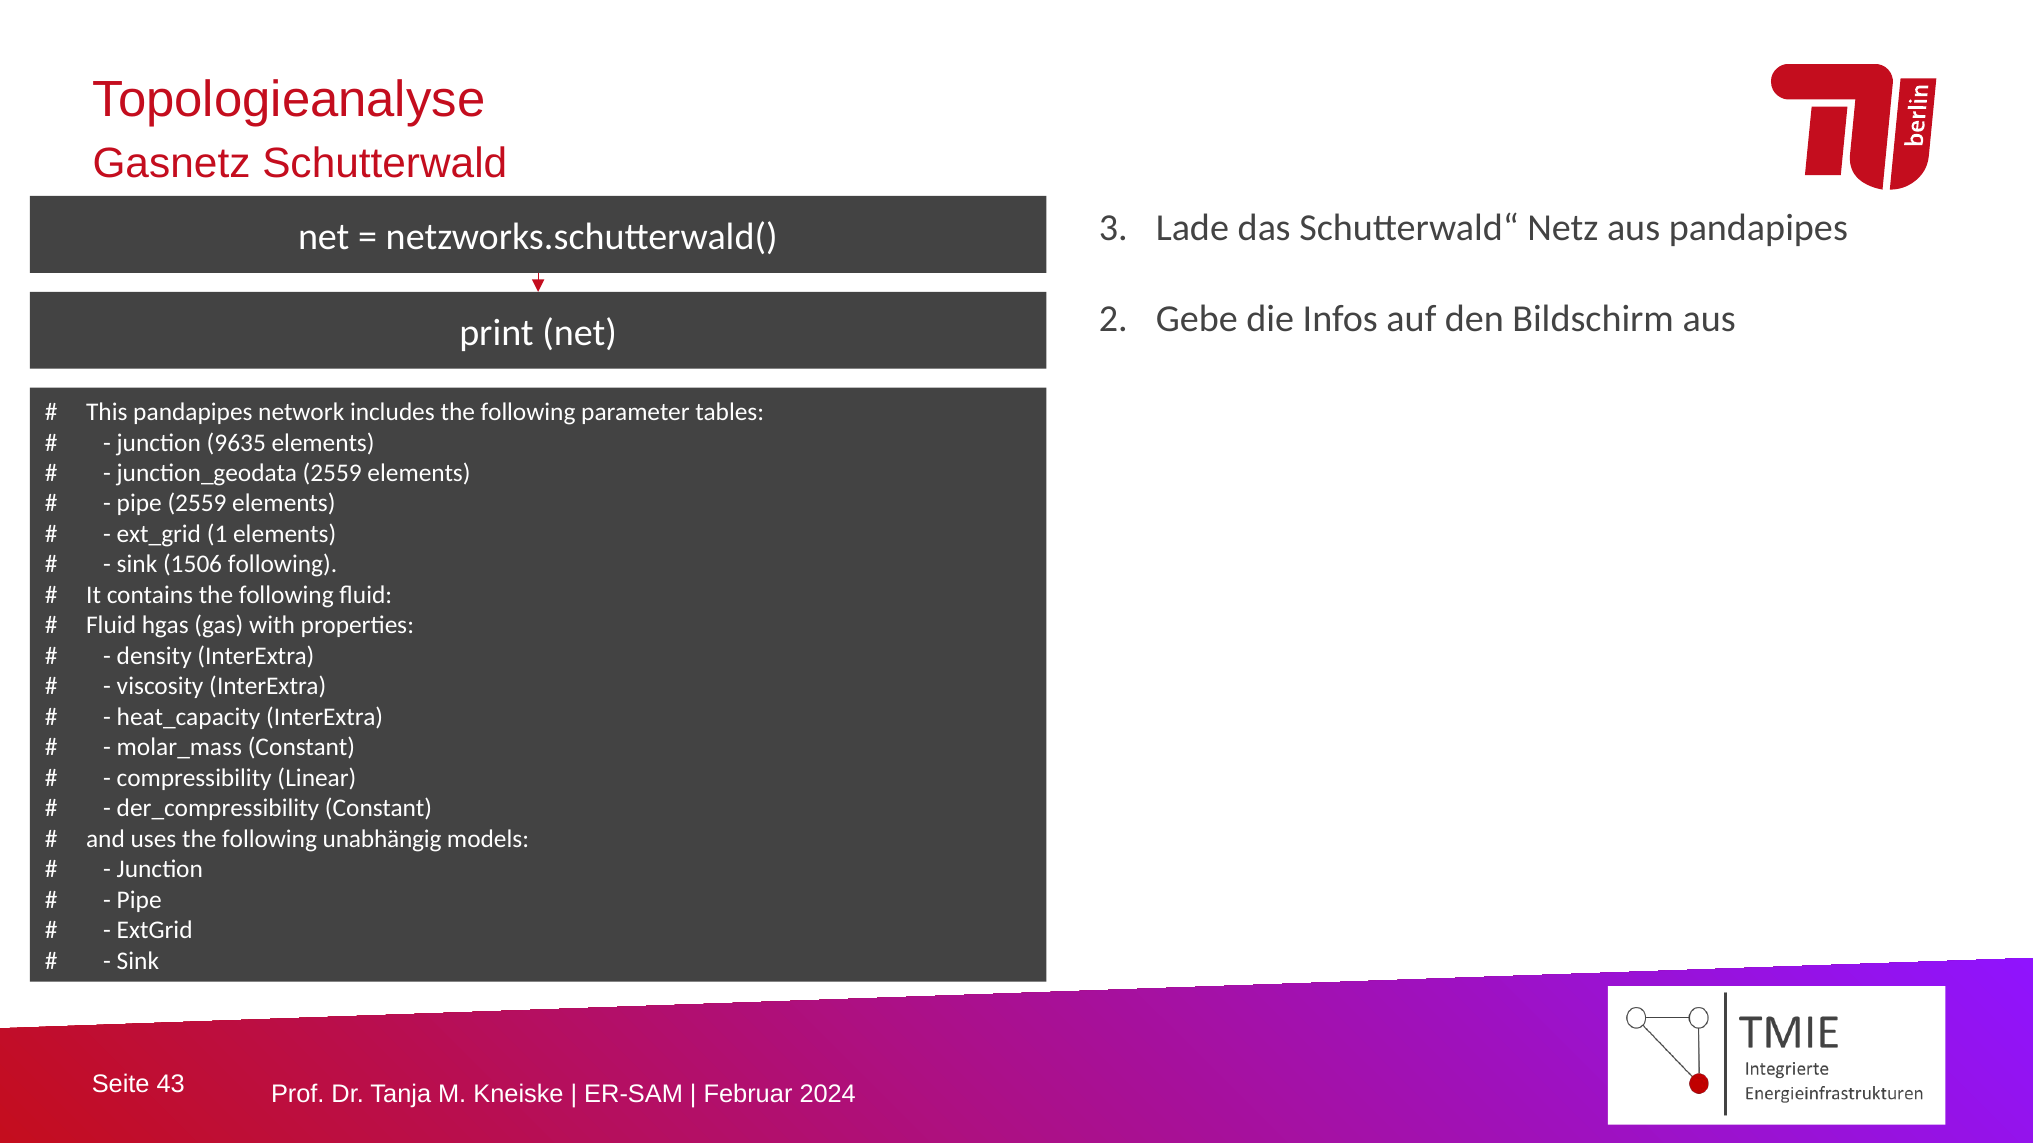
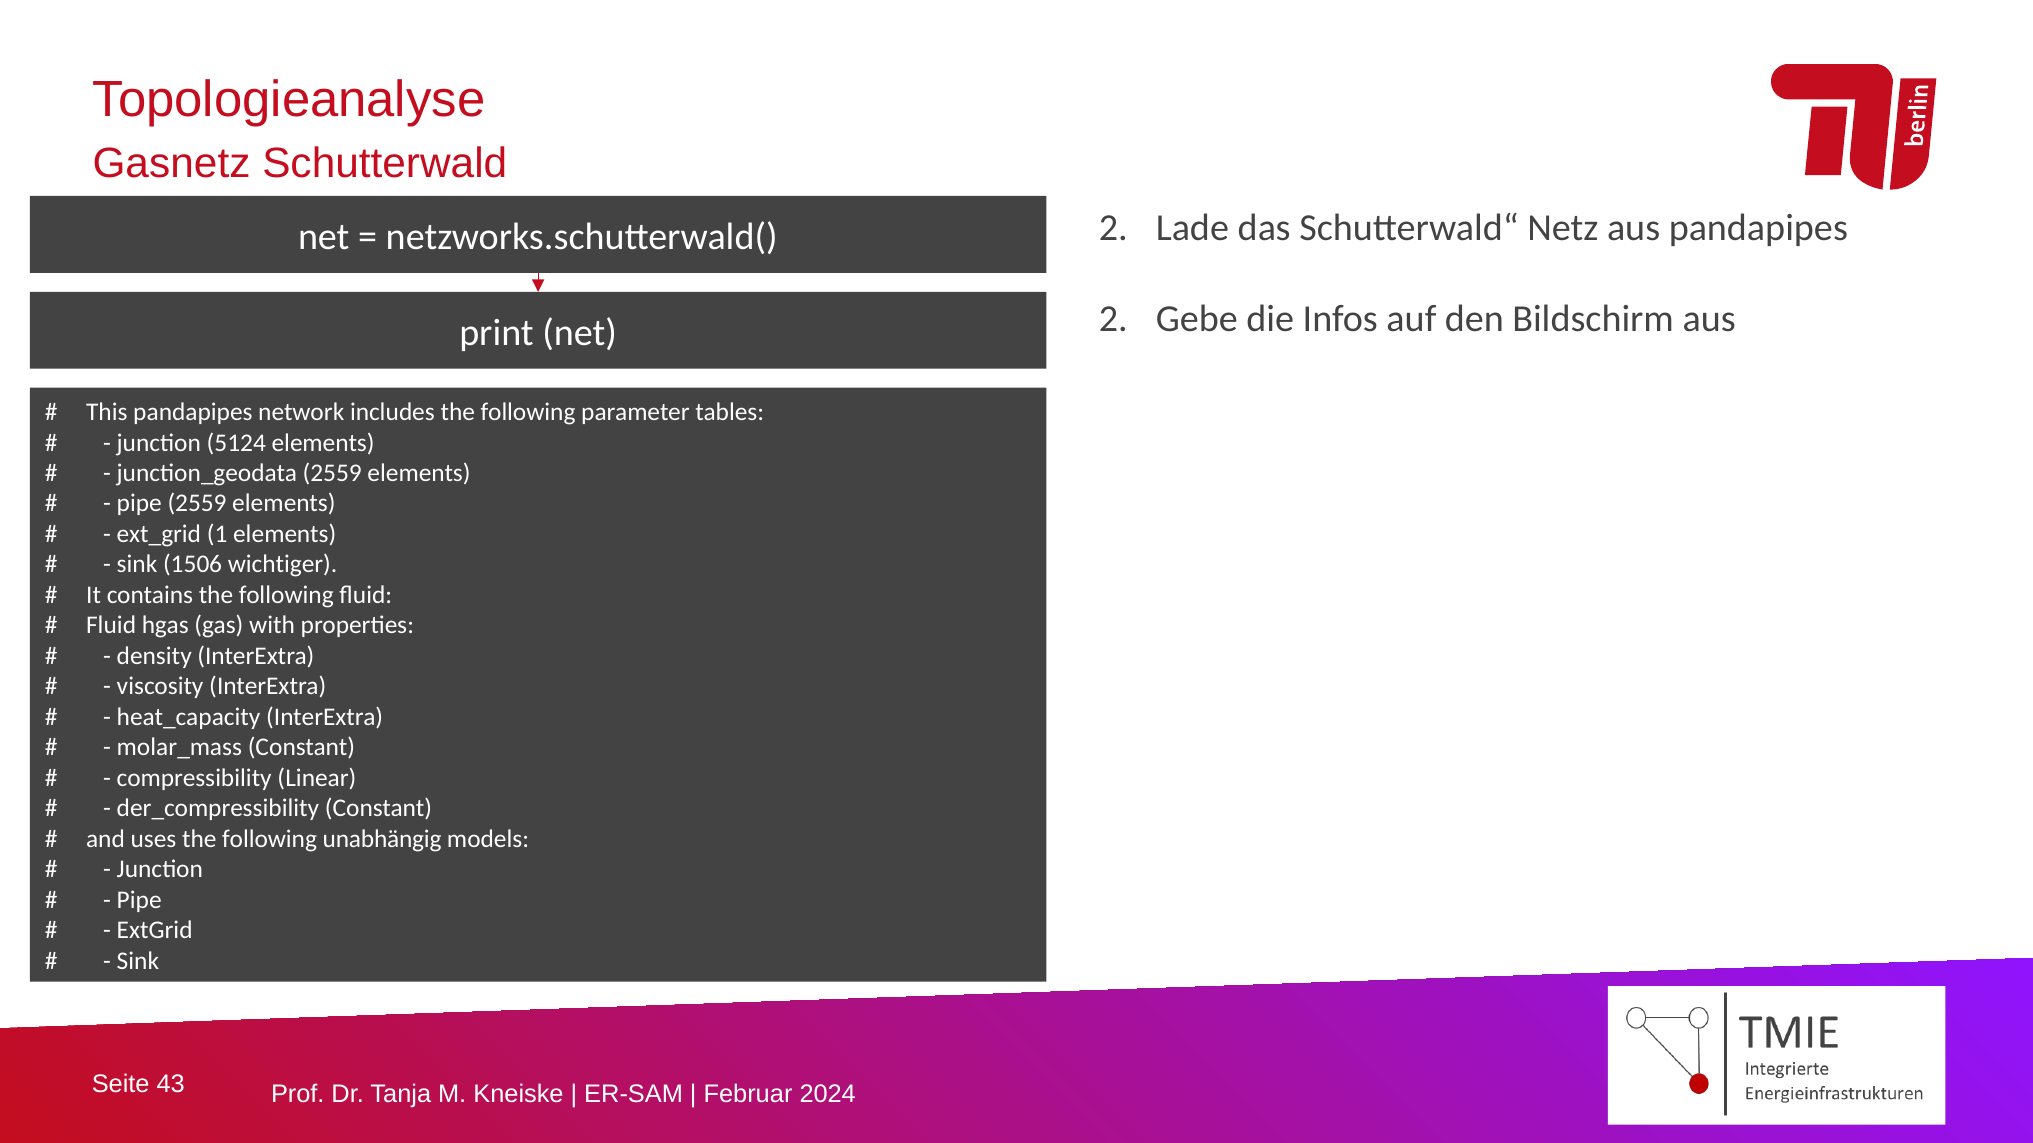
netzworks.schutterwald( 3: 3 -> 2
9635: 9635 -> 5124
1506 following: following -> wichtiger
